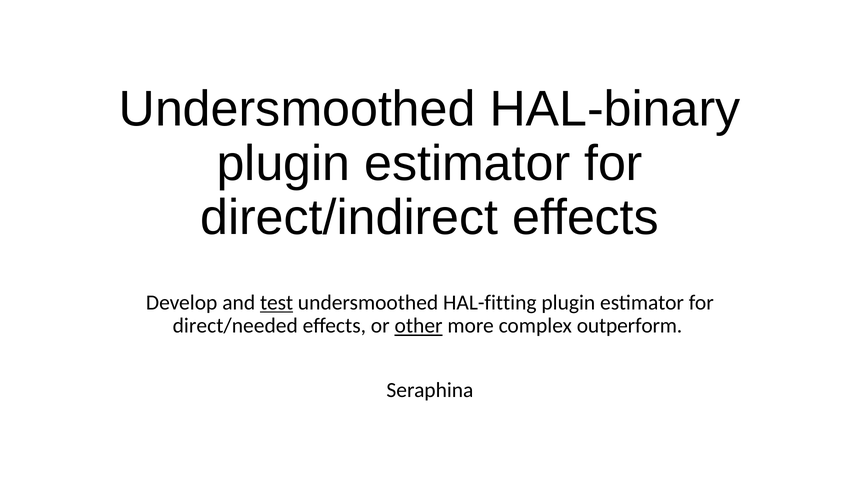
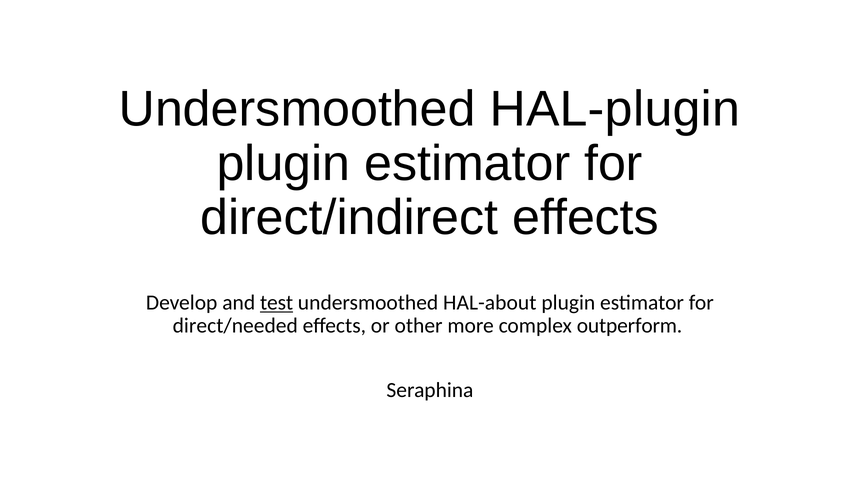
HAL-binary: HAL-binary -> HAL-plugin
HAL-fitting: HAL-fitting -> HAL-about
other underline: present -> none
